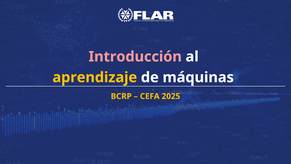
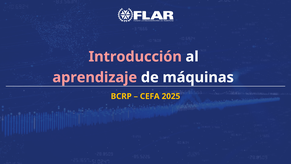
aprendizaje colour: yellow -> pink
